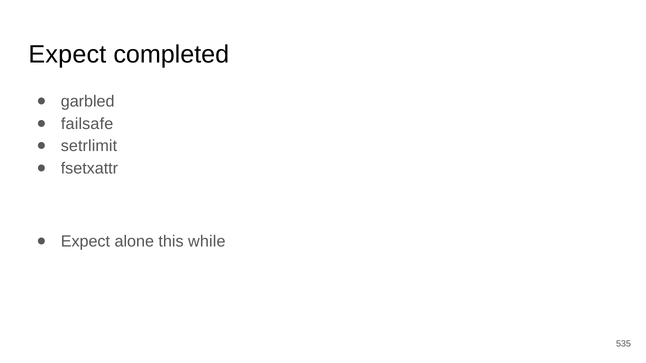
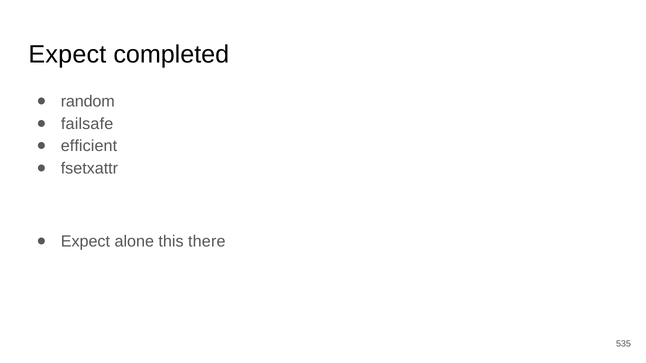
garbled: garbled -> random
setrlimit: setrlimit -> efficient
while: while -> there
